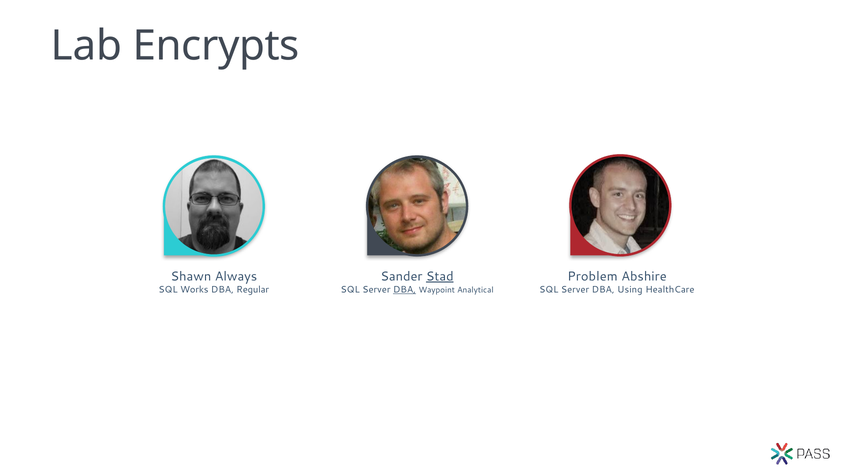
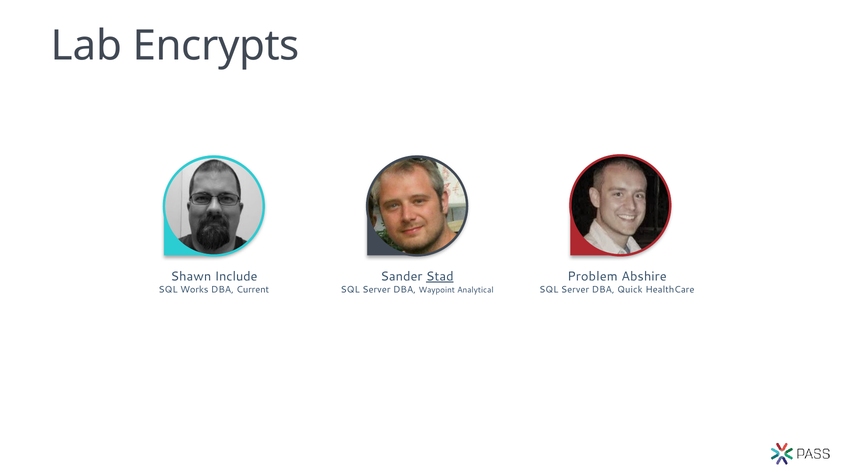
Always: Always -> Include
Regular: Regular -> Current
DBA at (404, 289) underline: present -> none
Using: Using -> Quick
